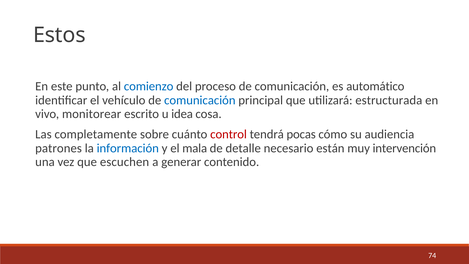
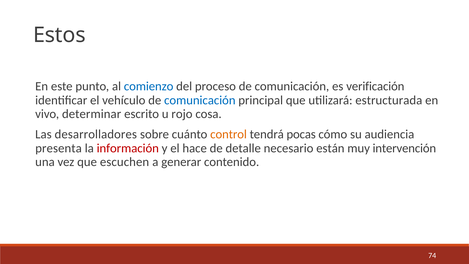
automático: automático -> verificación
monitorear: monitorear -> determinar
idea: idea -> rojo
completamente: completamente -> desarrolladores
control colour: red -> orange
patrones: patrones -> presenta
información colour: blue -> red
mala: mala -> hace
